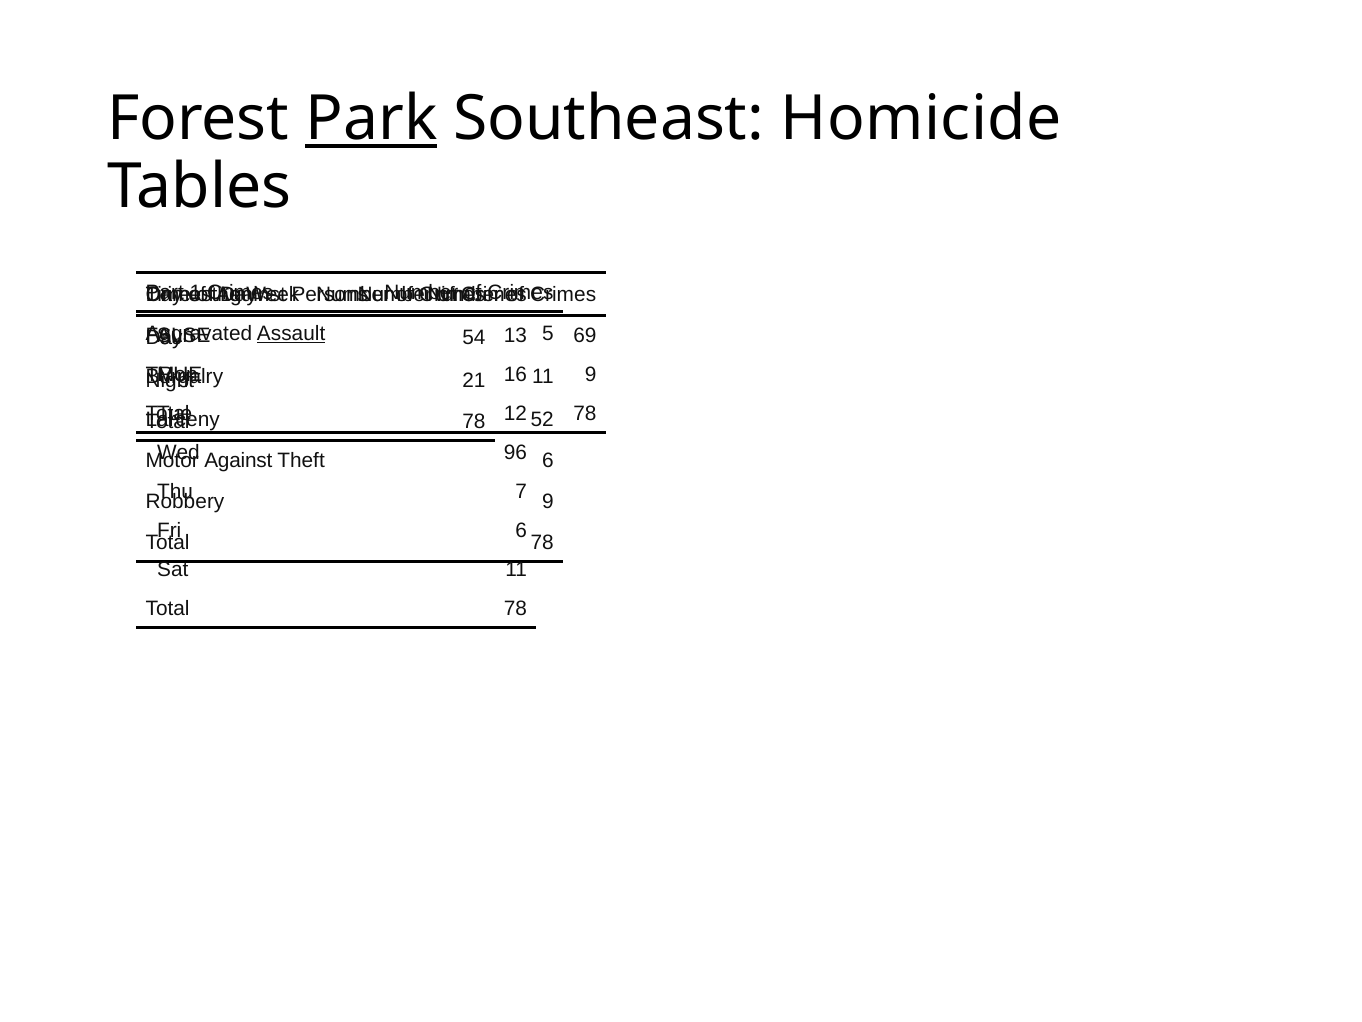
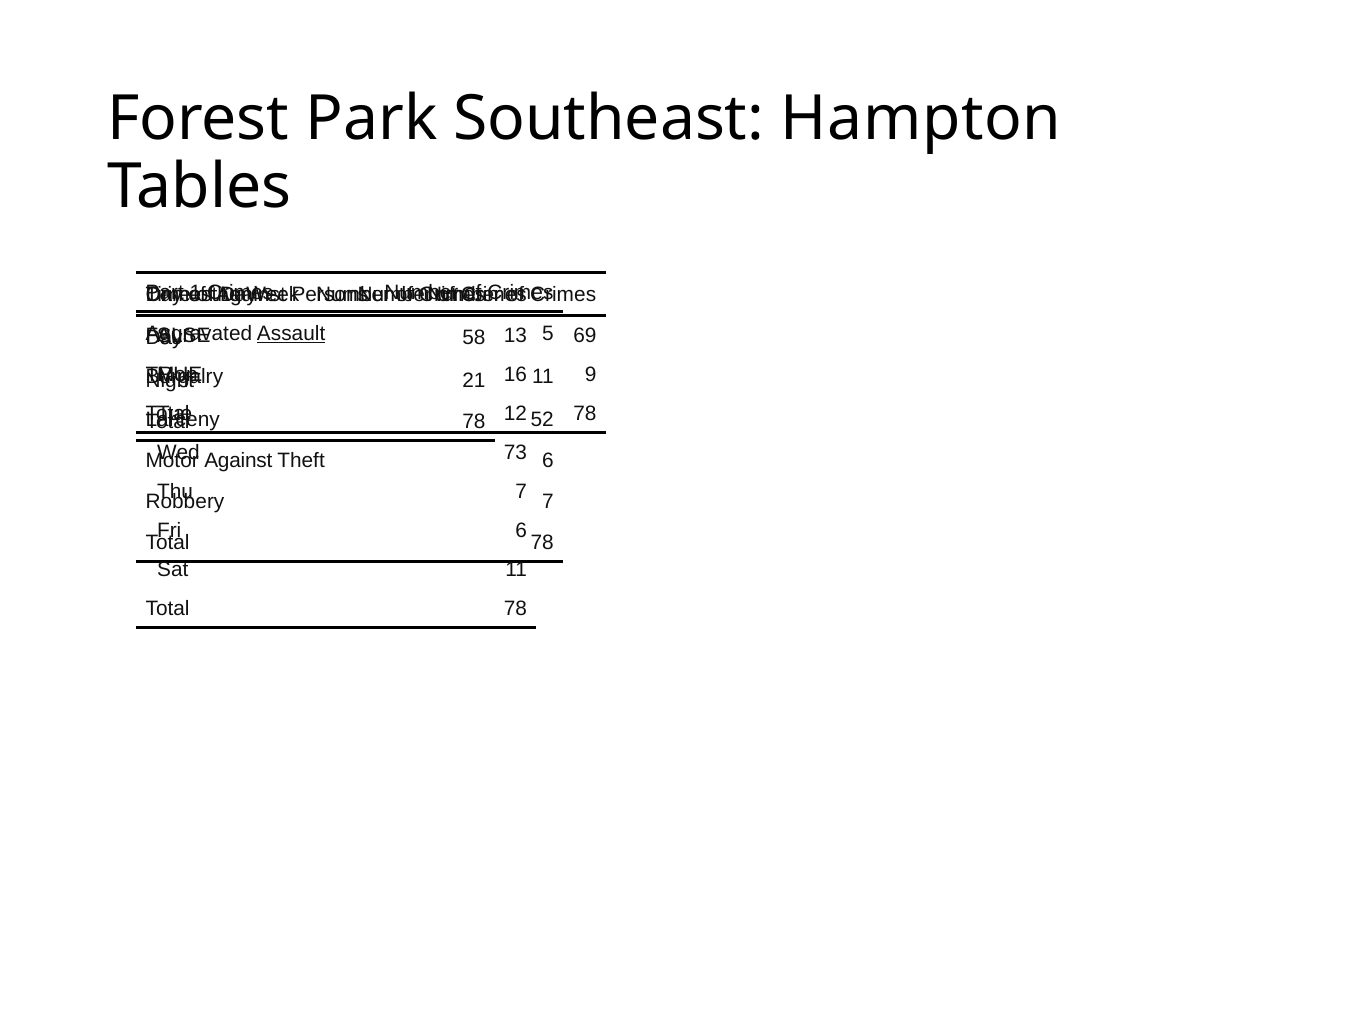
Park underline: present -> none
Homicide: Homicide -> Hampton
54: 54 -> 58
96: 96 -> 73
9 at (548, 501): 9 -> 7
